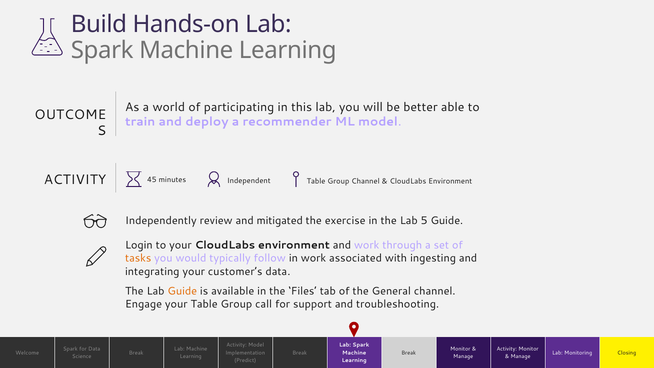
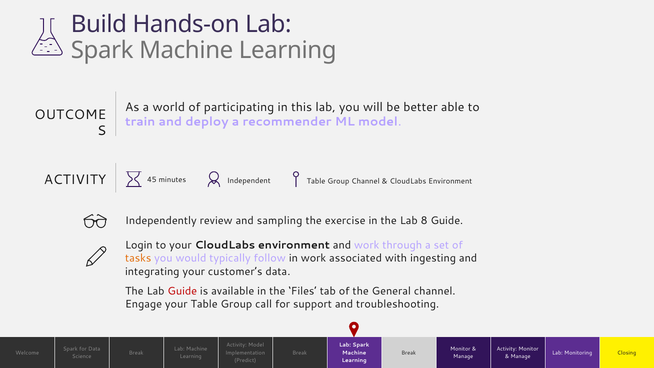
mitigated: mitigated -> sampling
5: 5 -> 8
Guide at (182, 291) colour: orange -> red
